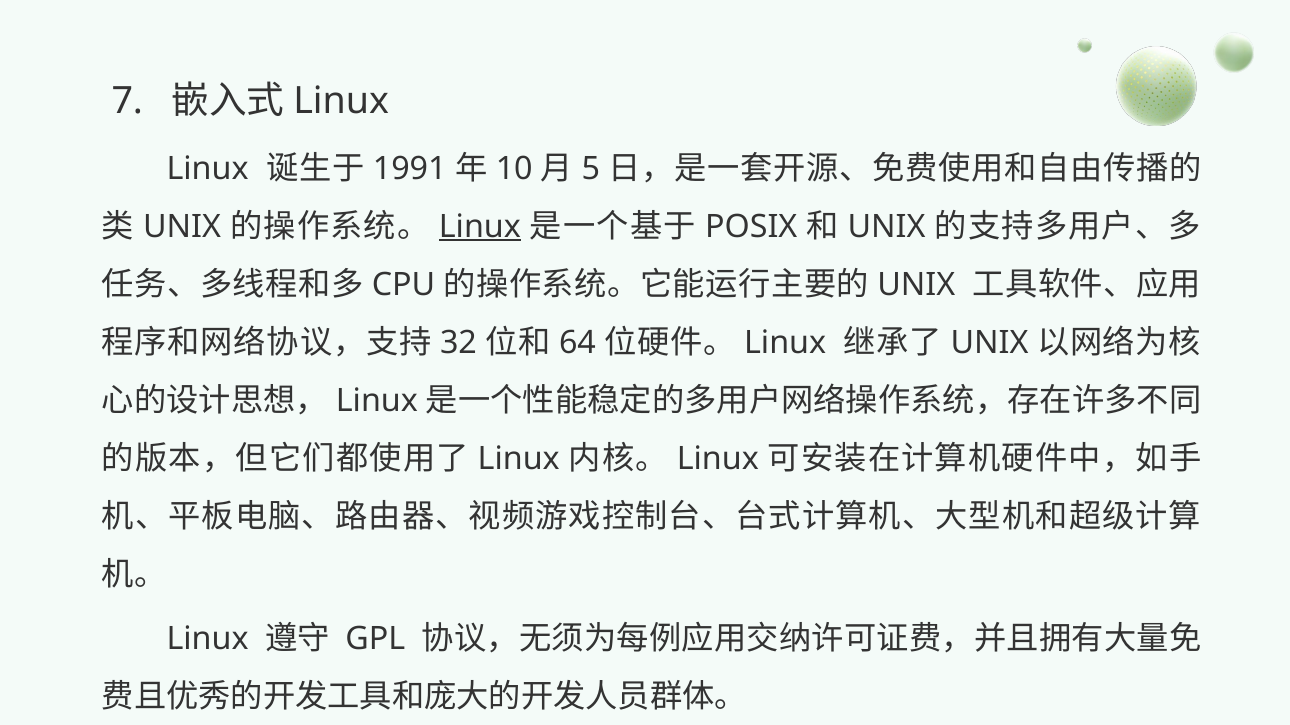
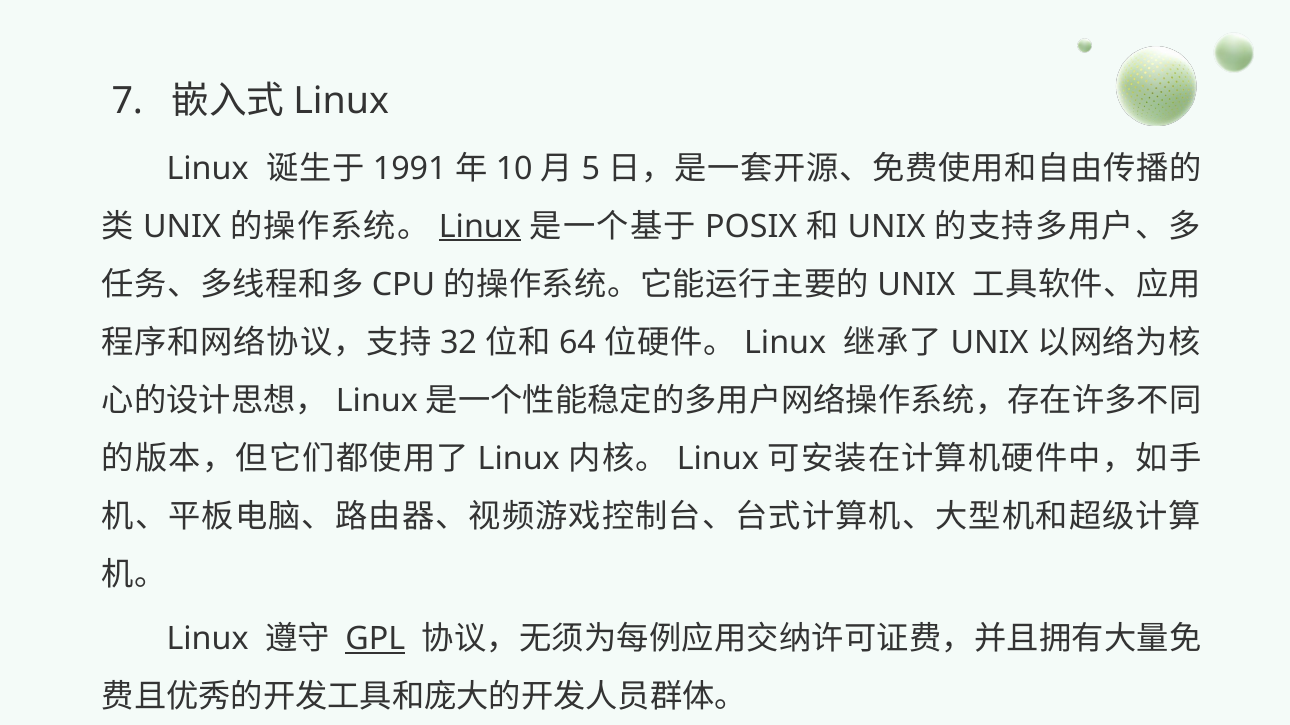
GPL underline: none -> present
